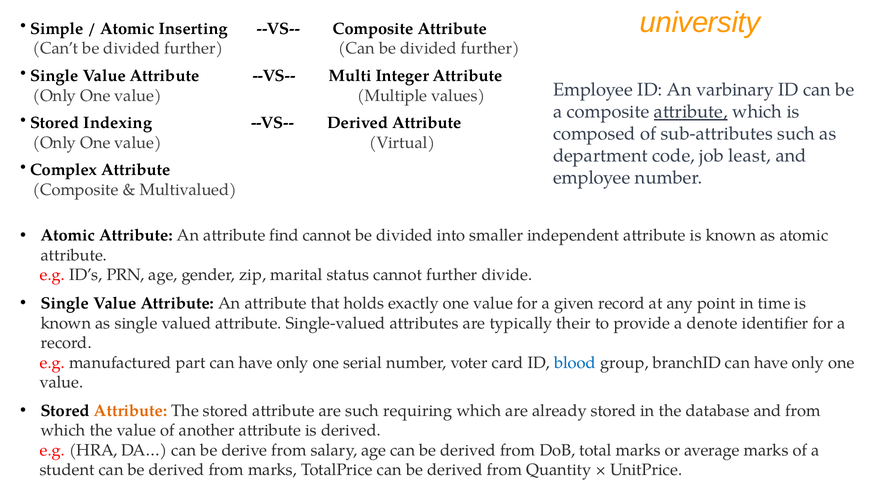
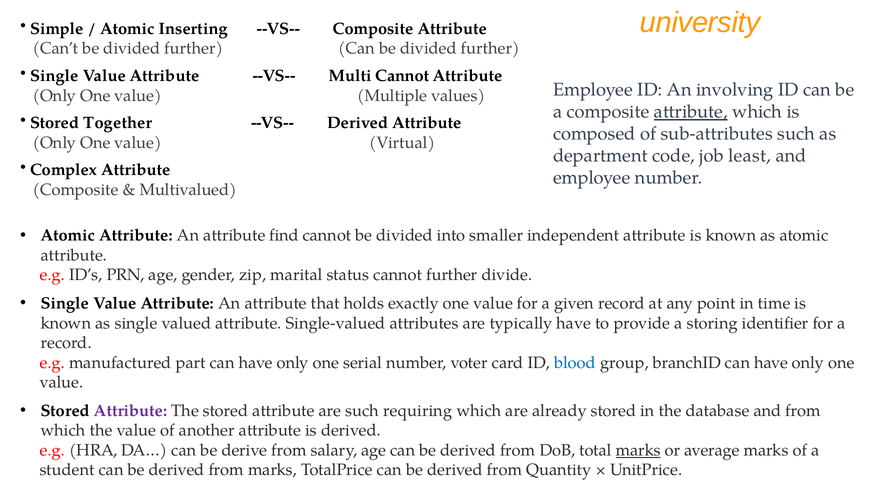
Multi Integer: Integer -> Cannot
varbinary: varbinary -> involving
Indexing: Indexing -> Together
typically their: their -> have
denote: denote -> storing
Attribute at (131, 411) colour: orange -> purple
marks at (638, 450) underline: none -> present
